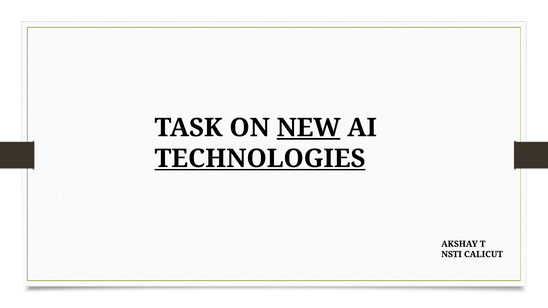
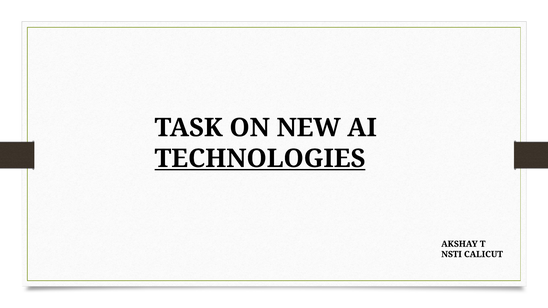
NEW underline: present -> none
